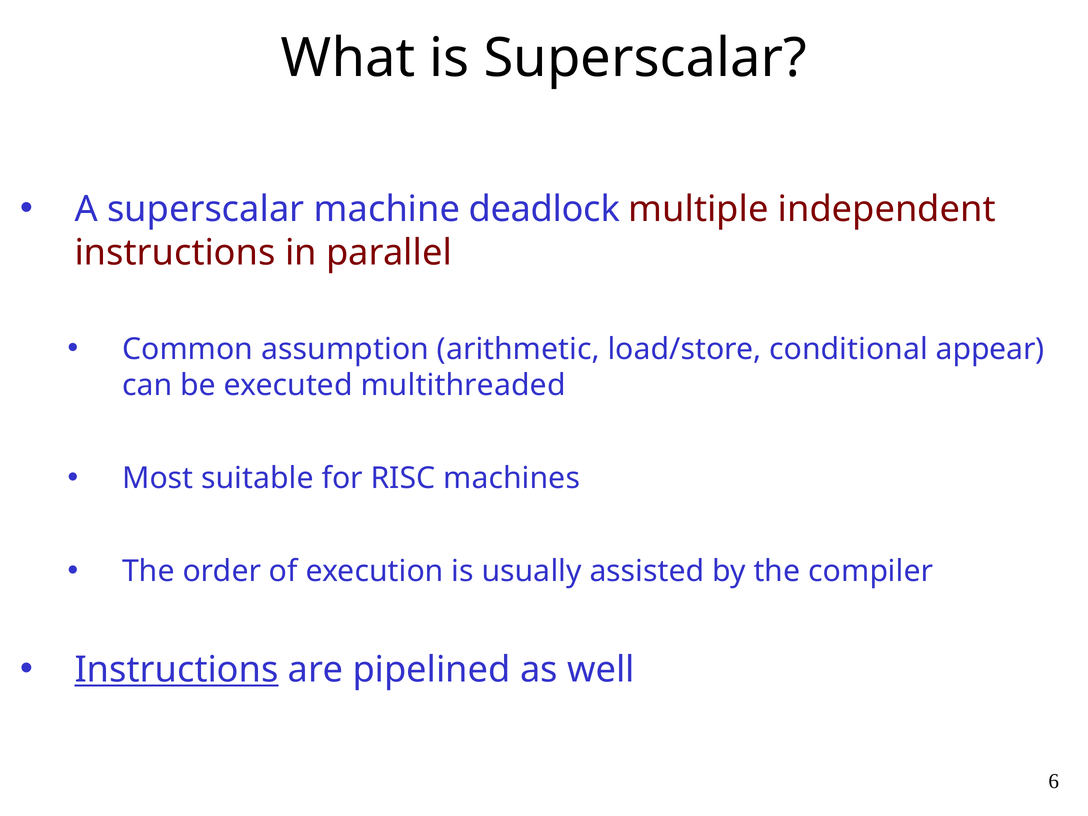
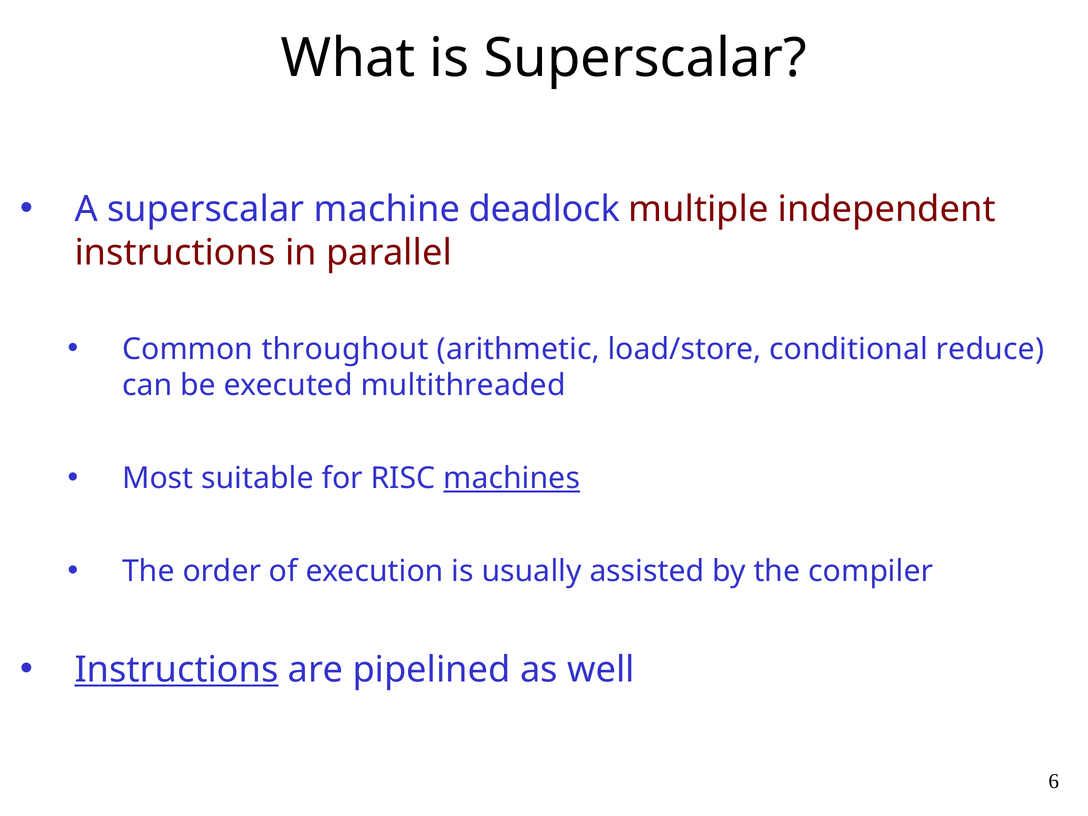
assumption: assumption -> throughout
appear: appear -> reduce
machines underline: none -> present
